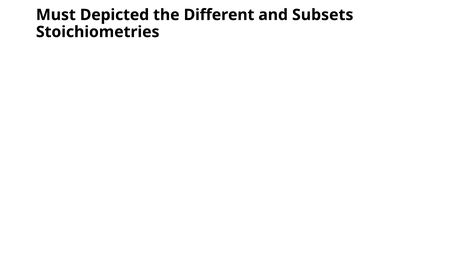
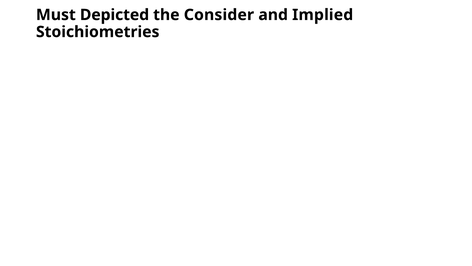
Different: Different -> Consider
Subsets: Subsets -> Implied
